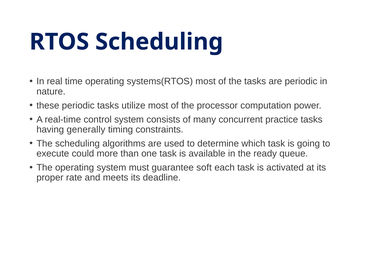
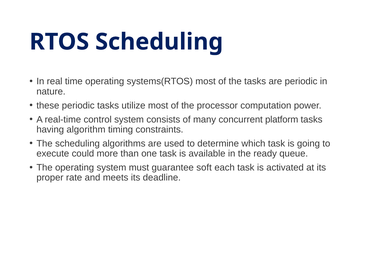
practice: practice -> platform
generally: generally -> algorithm
